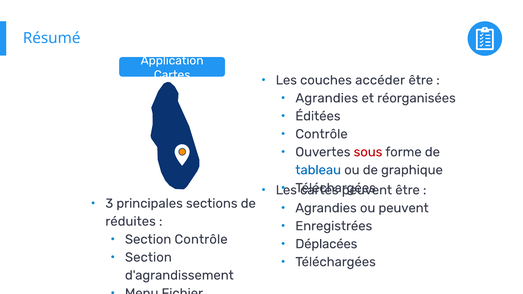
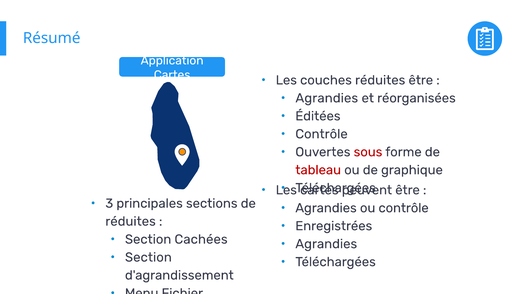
couches accéder: accéder -> réduites
tableau colour: blue -> red
ou peuvent: peuvent -> contrôle
Section Contrôle: Contrôle -> Cachées
Déplacées at (326, 244): Déplacées -> Agrandies
